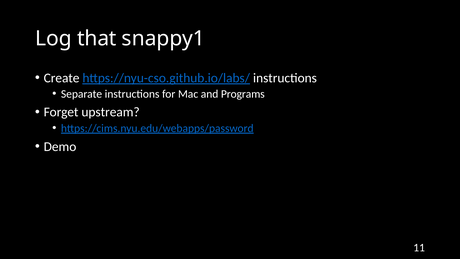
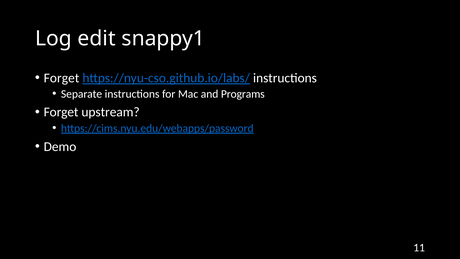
that: that -> edit
Create at (62, 78): Create -> Forget
